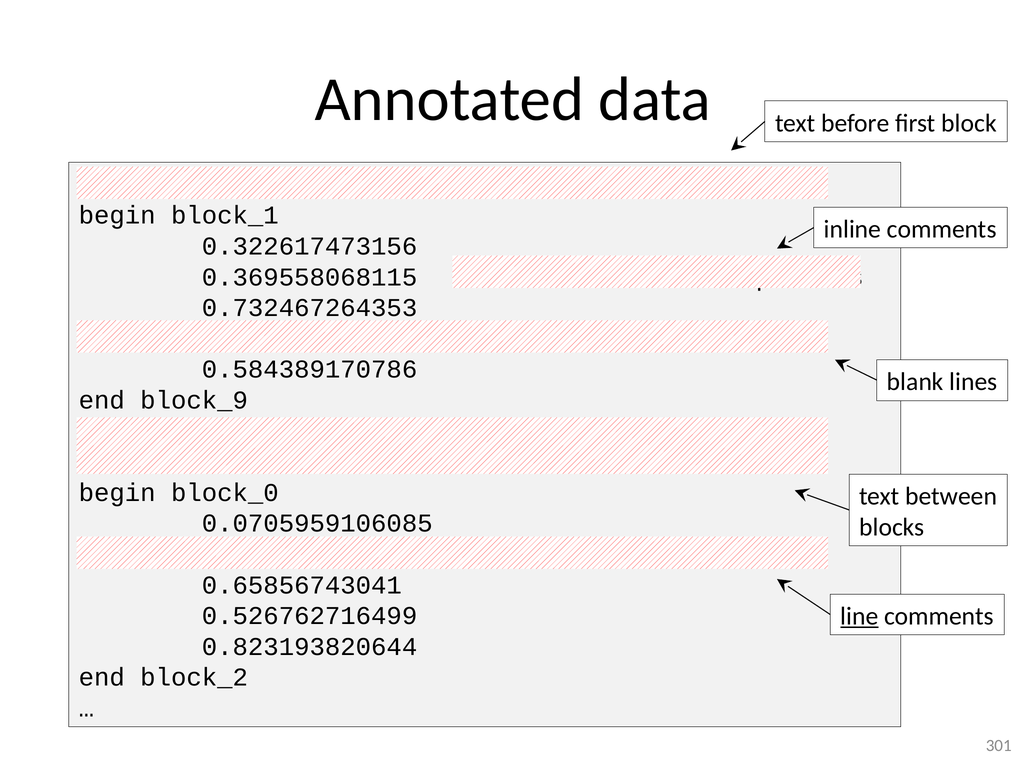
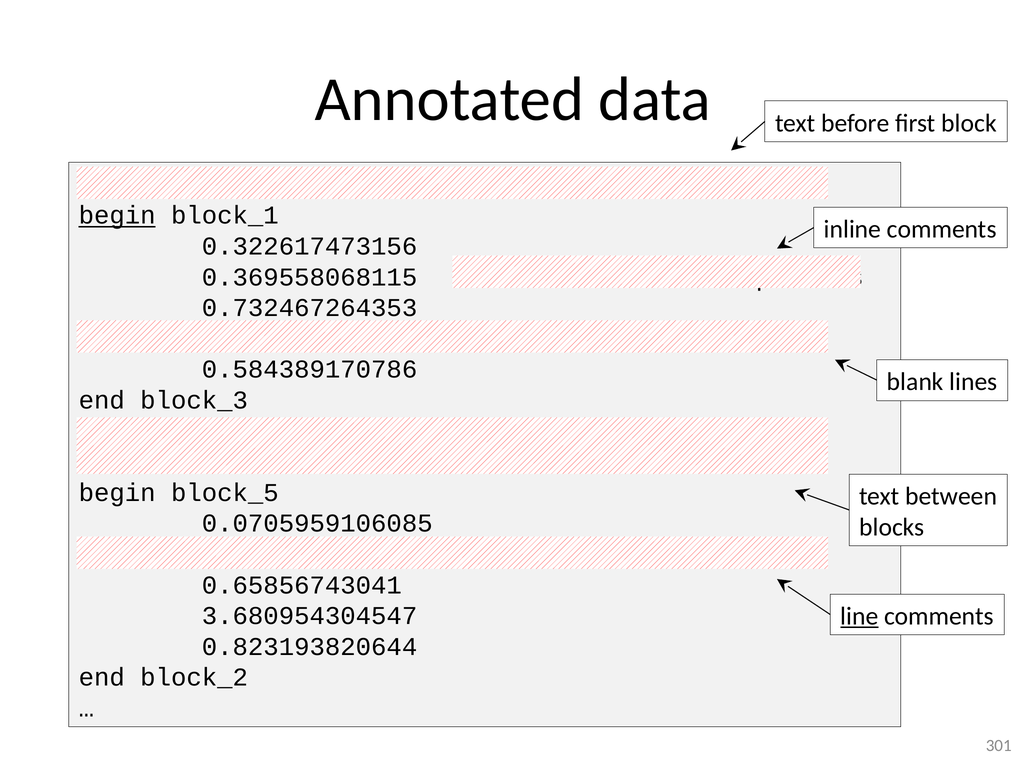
begin at (117, 215) underline: none -> present
block_9: block_9 -> block_3
block_0: block_0 -> block_5
0.526762716499: 0.526762716499 -> 3.680954304547
